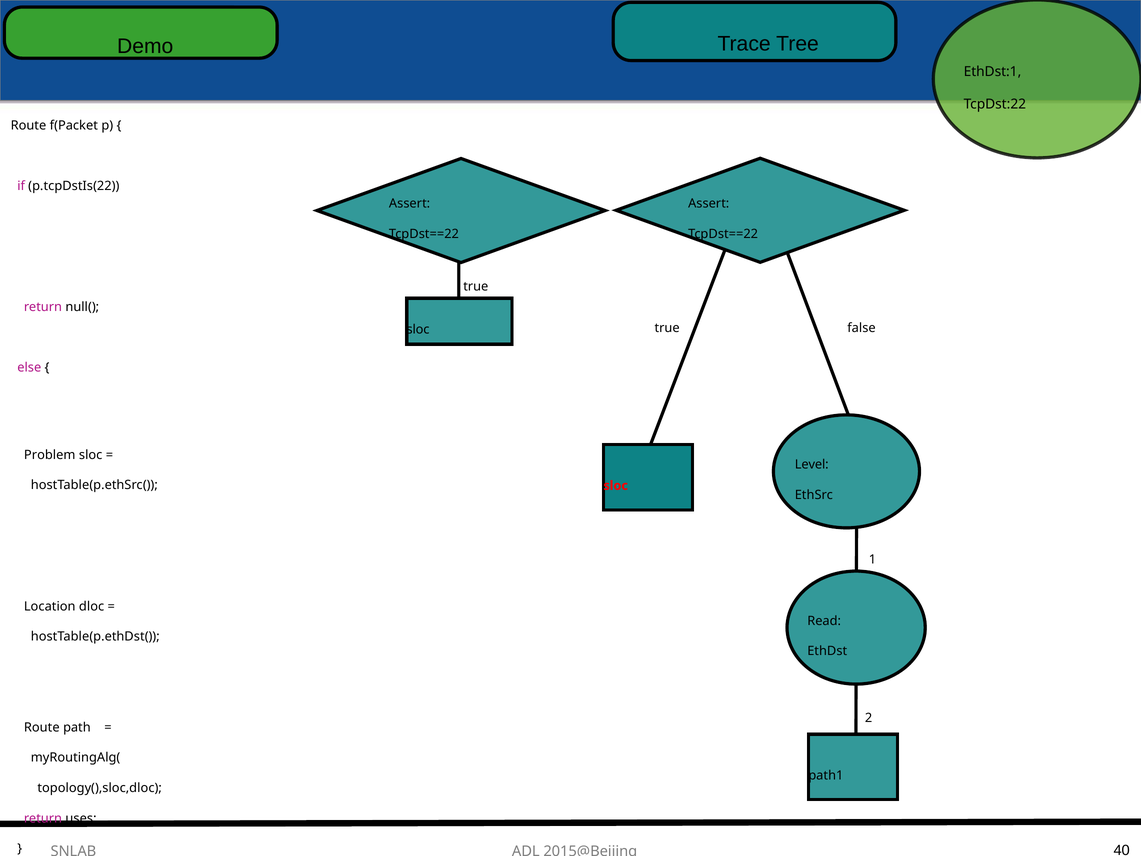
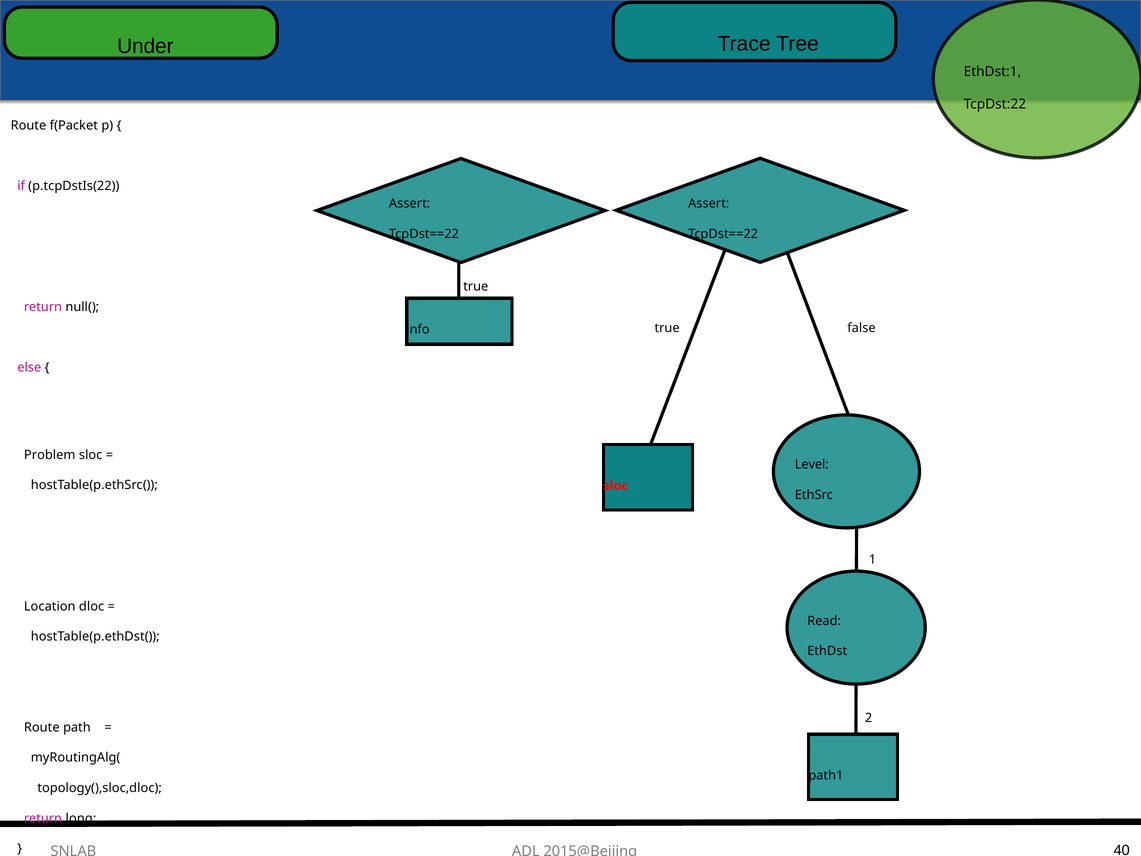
Demo: Demo -> Under
sloc at (418, 330): sloc -> info
uses: uses -> long
